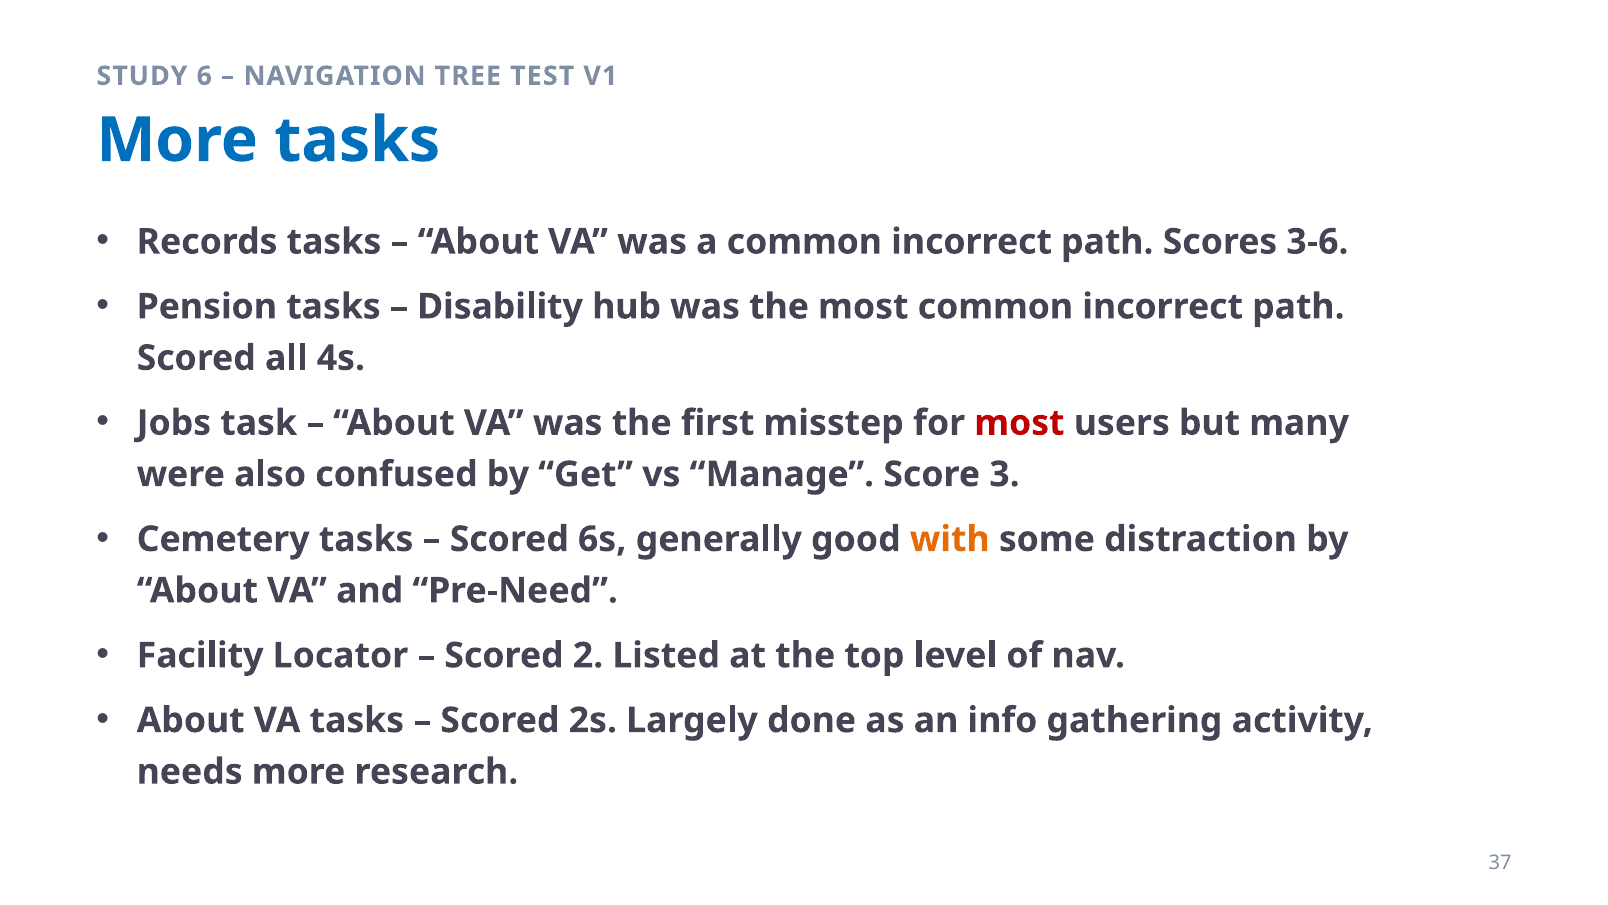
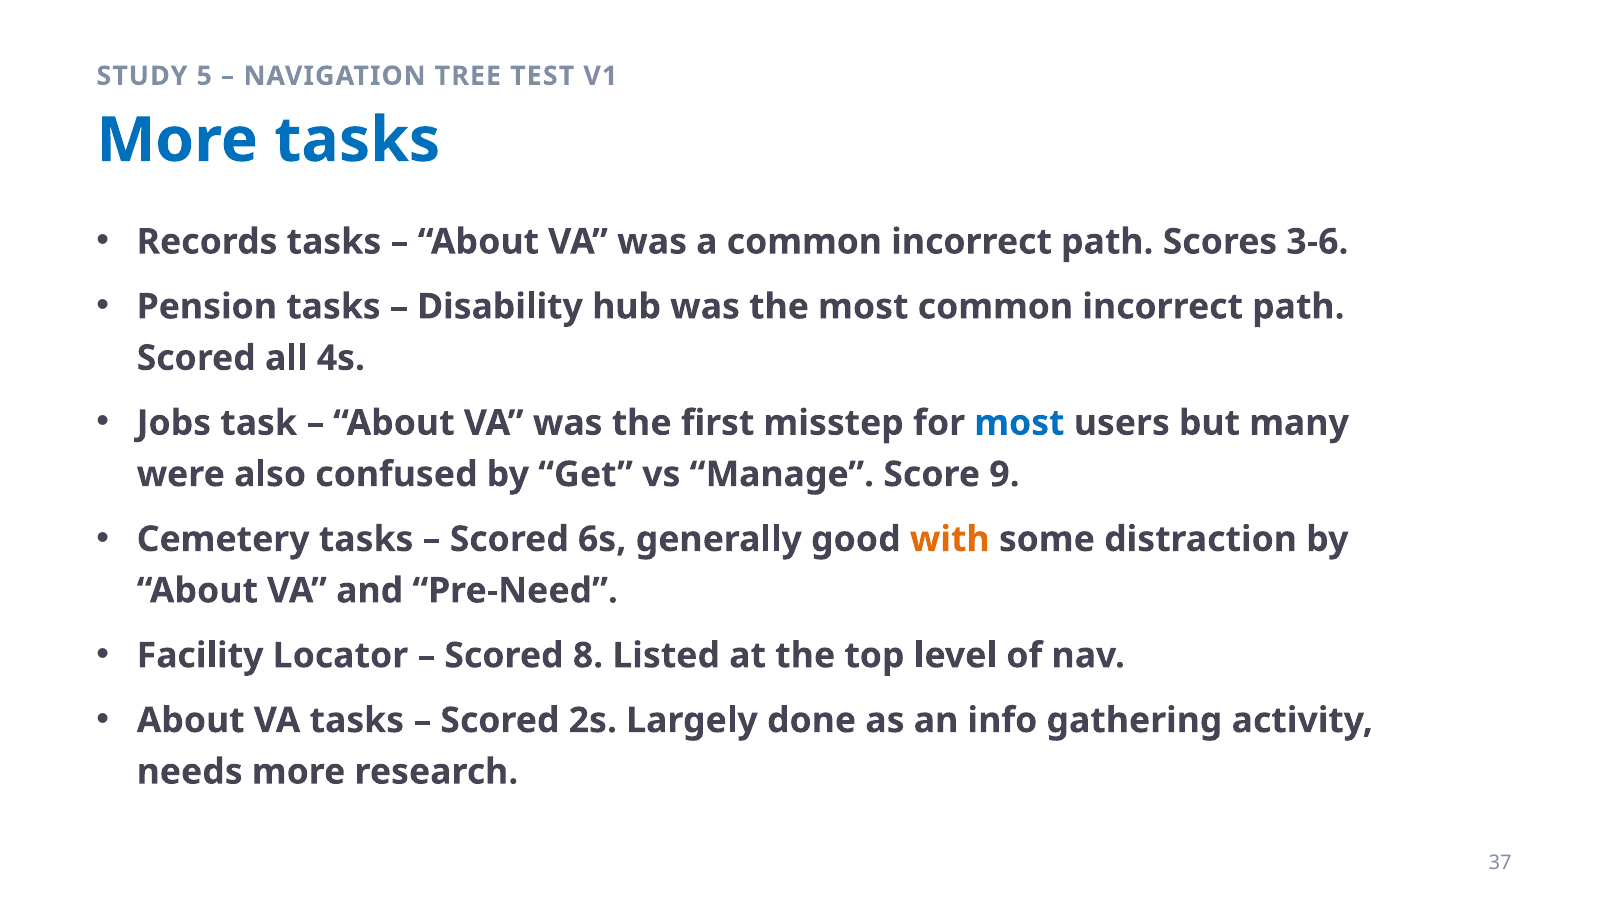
6: 6 -> 5
most at (1019, 423) colour: red -> blue
3: 3 -> 9
2: 2 -> 8
